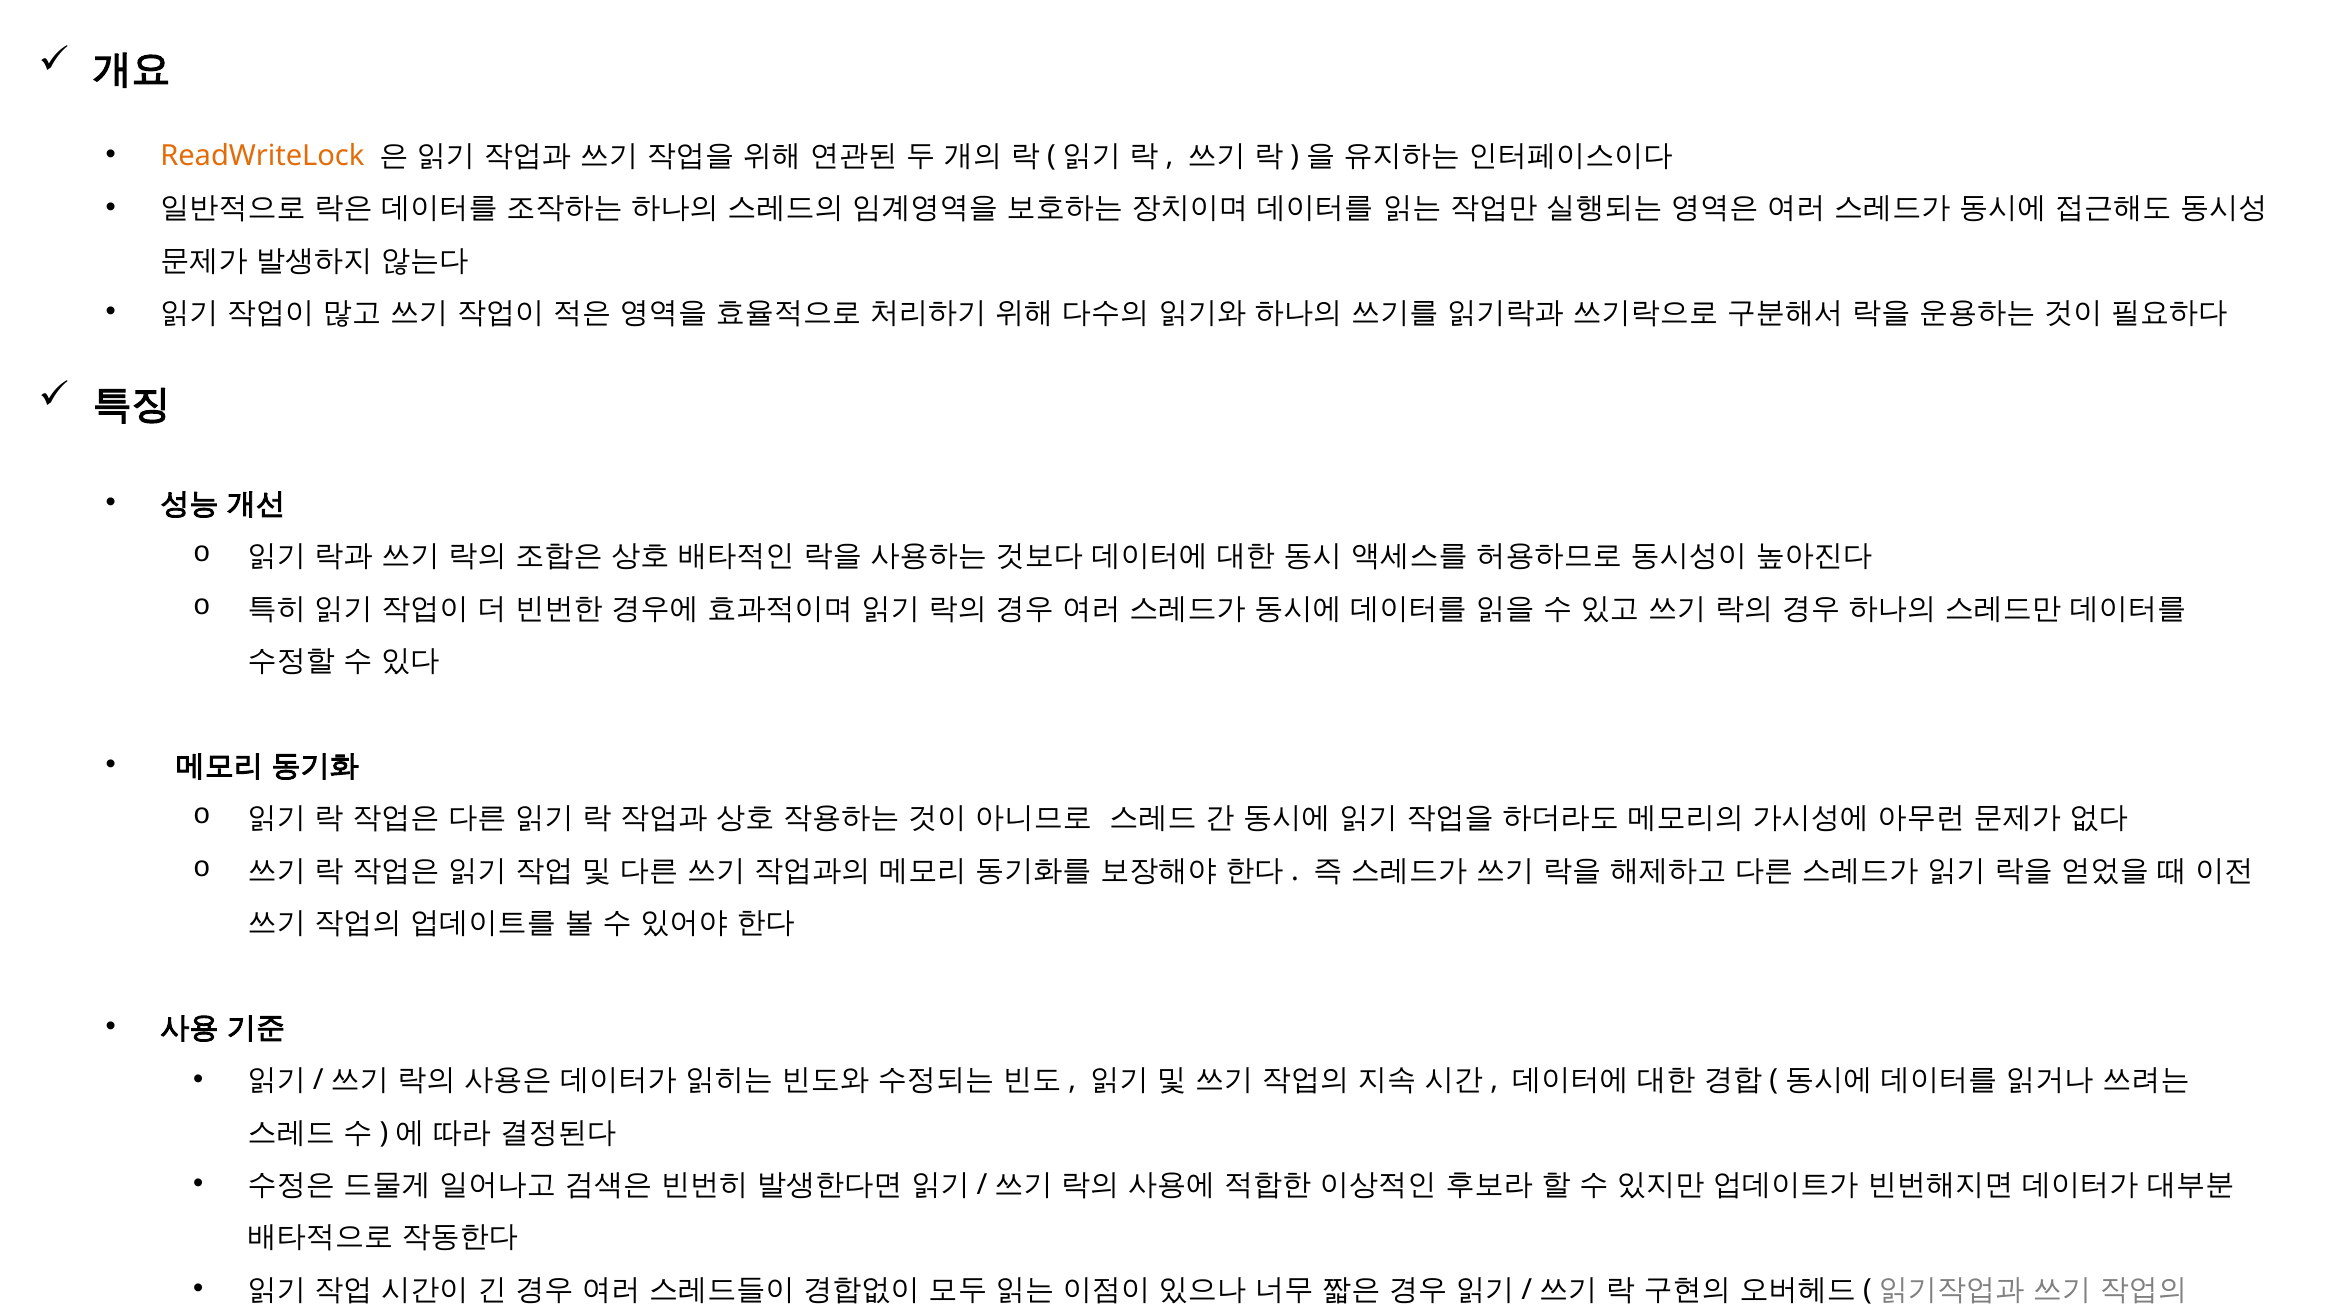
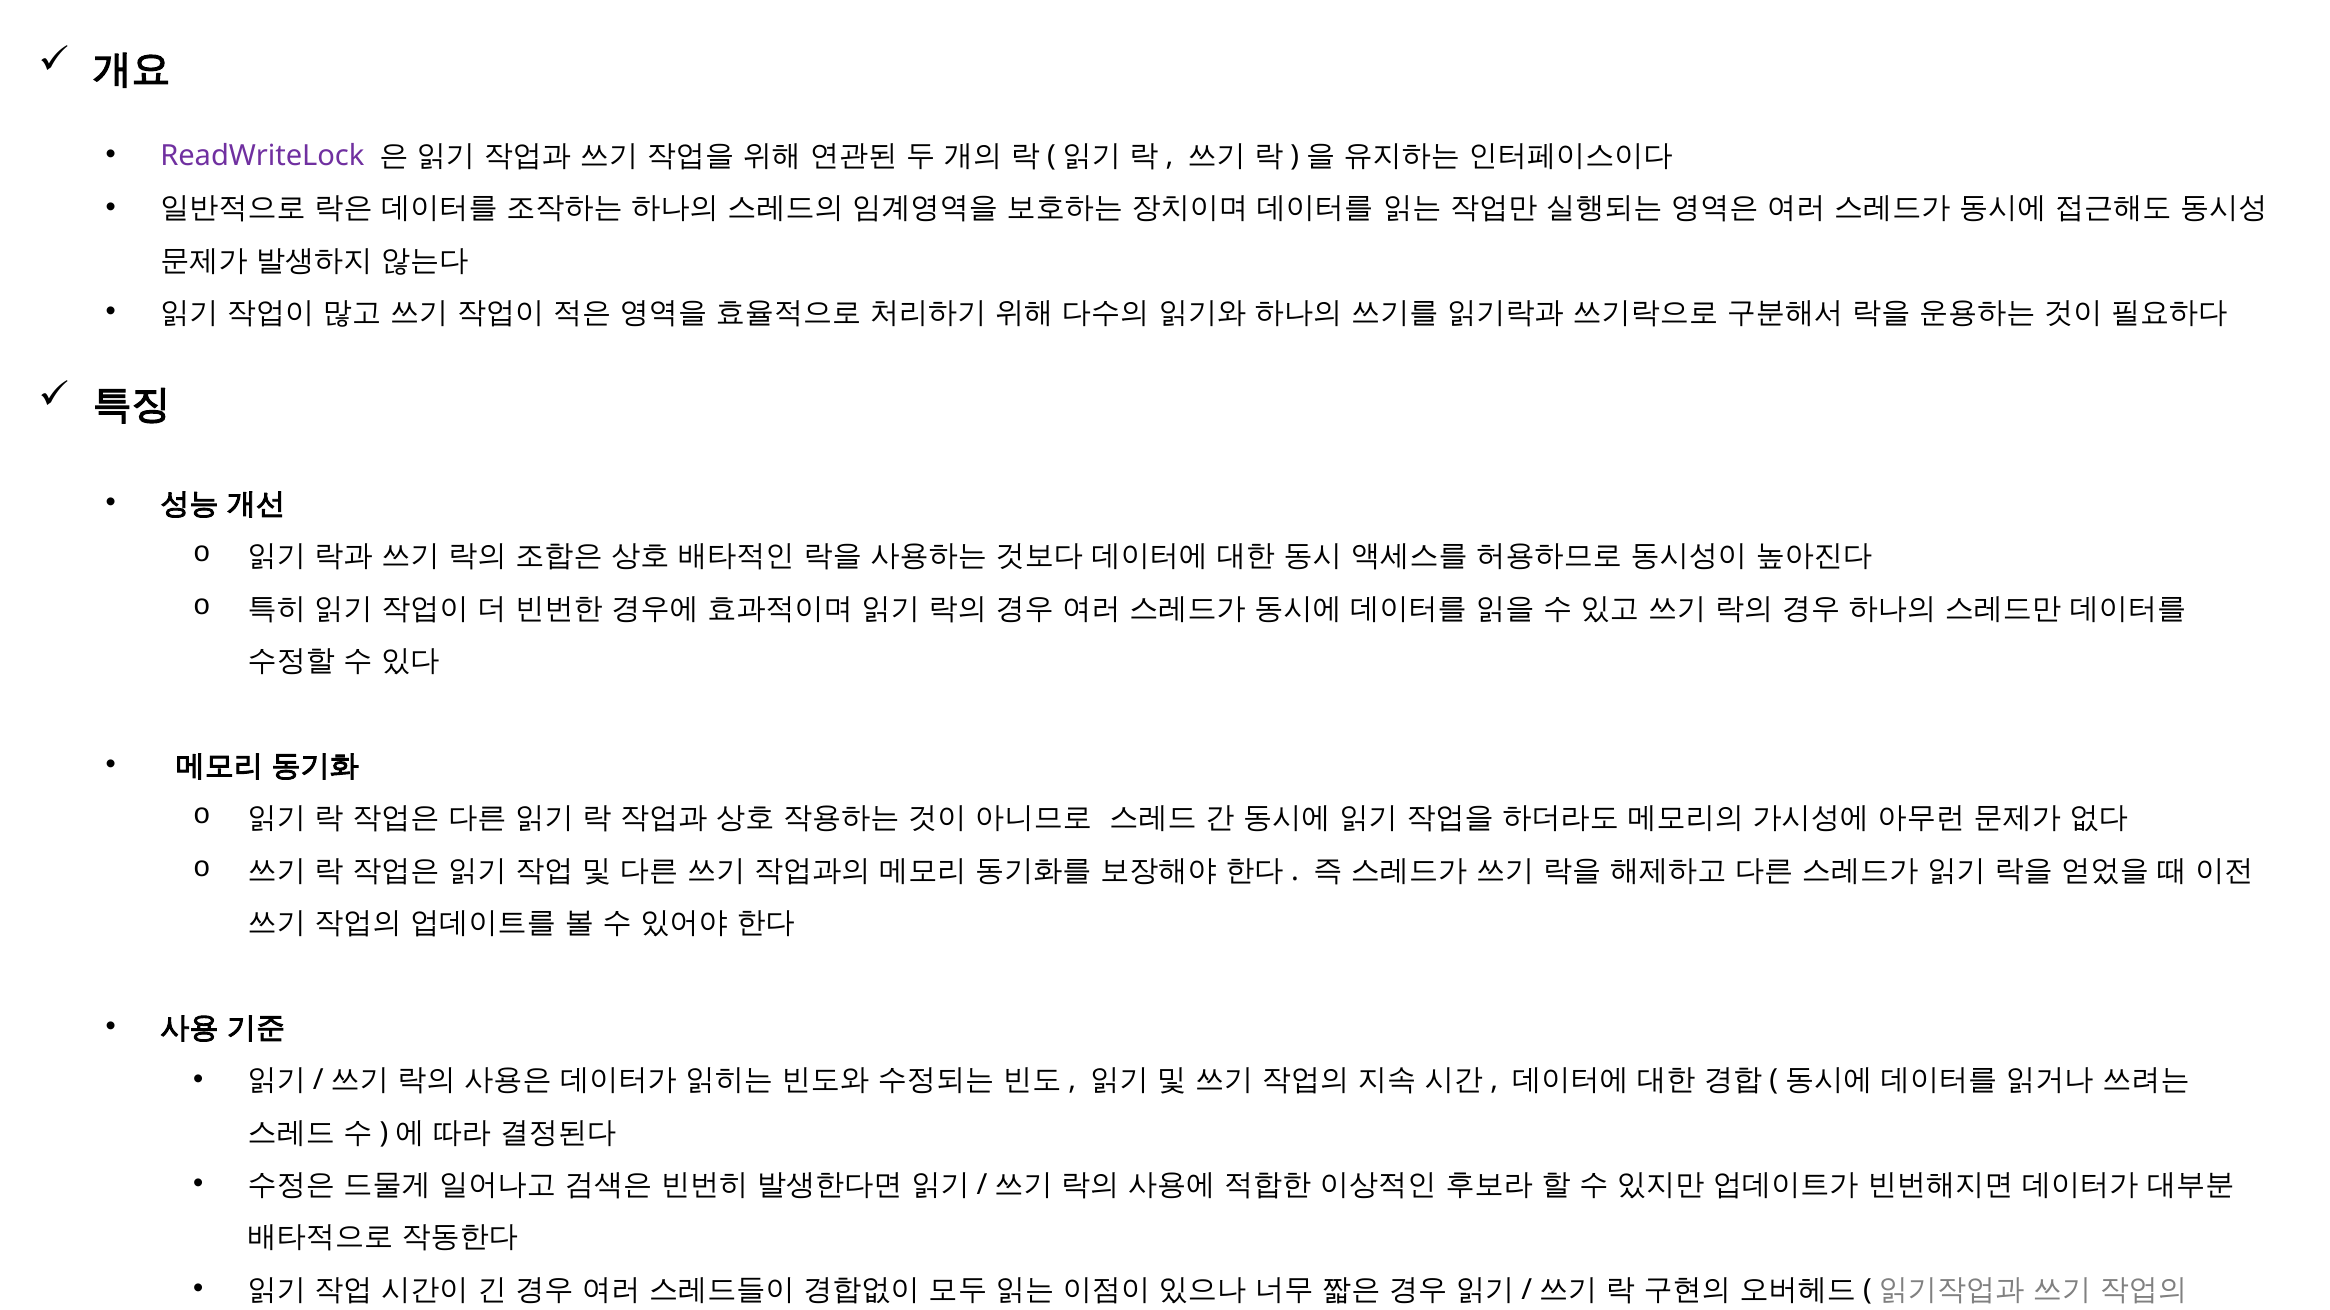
ReadWriteLock colour: orange -> purple
